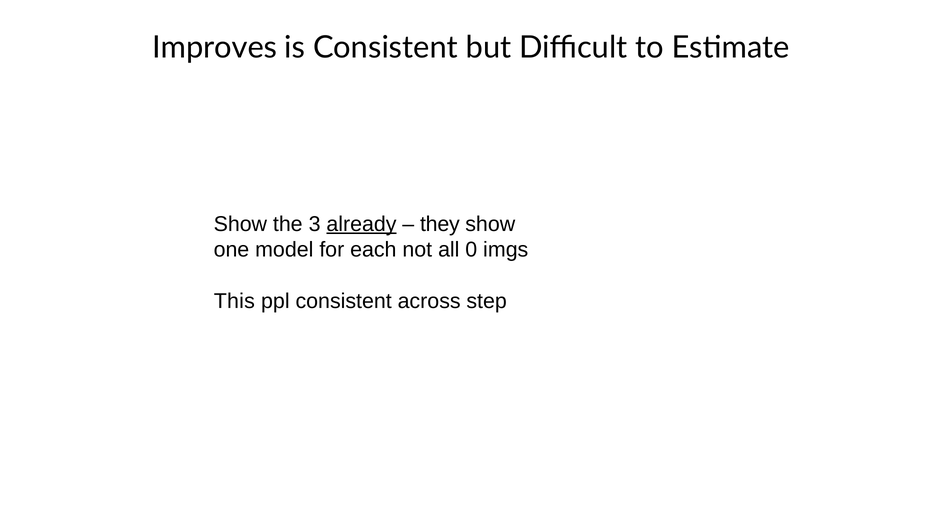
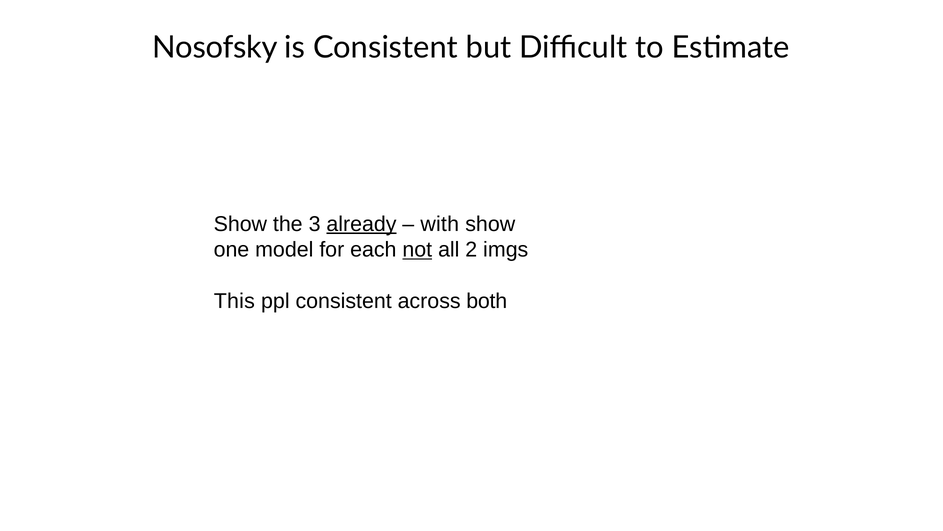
Improves: Improves -> Nosofsky
they: they -> with
not underline: none -> present
0: 0 -> 2
step: step -> both
